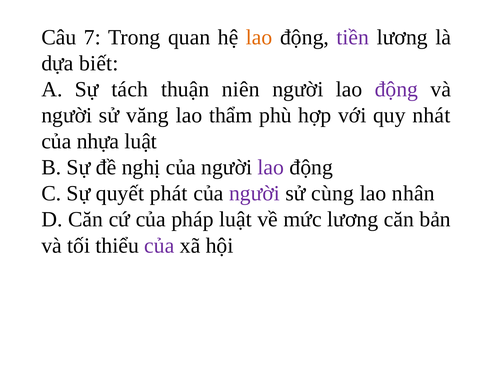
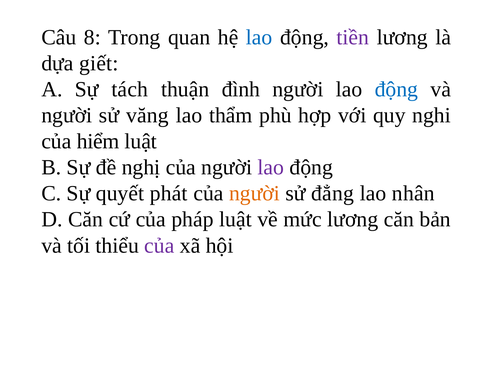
7: 7 -> 8
lao at (259, 37) colour: orange -> blue
biết: biết -> giết
niên: niên -> đình
động at (396, 89) colour: purple -> blue
nhát: nhát -> nghi
nhựa: nhựa -> hiểm
người at (255, 193) colour: purple -> orange
cùng: cùng -> đẳng
